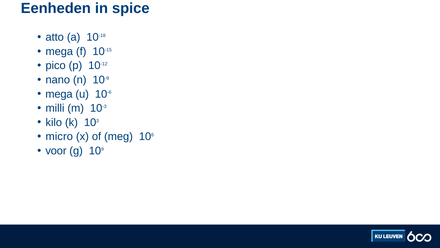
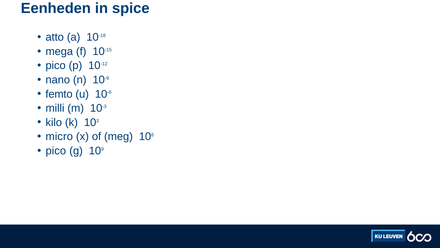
mega at (59, 94): mega -> femto
voor at (56, 151): voor -> pico
